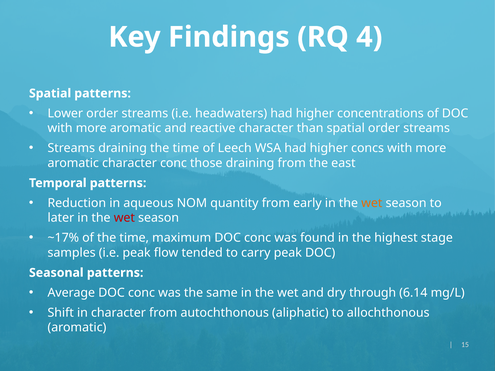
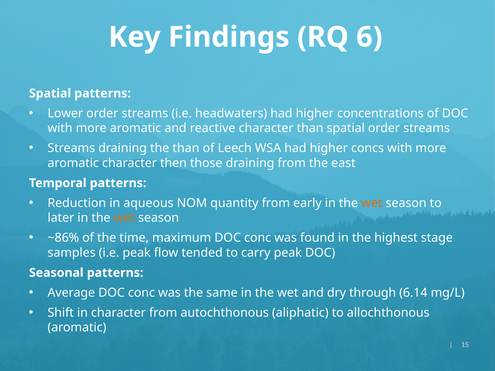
4: 4 -> 6
draining the time: time -> than
character conc: conc -> then
wet at (124, 218) colour: red -> orange
~17%: ~17% -> ~86%
